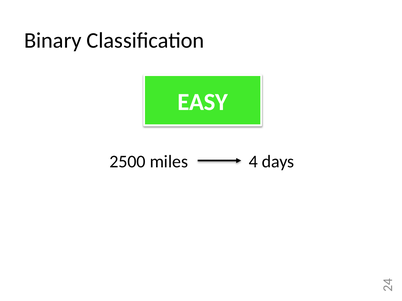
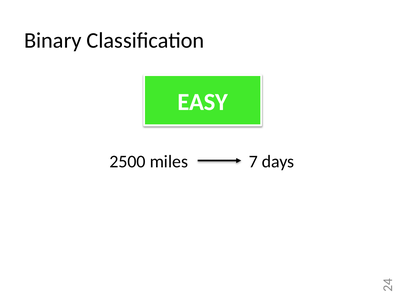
miles 4: 4 -> 7
